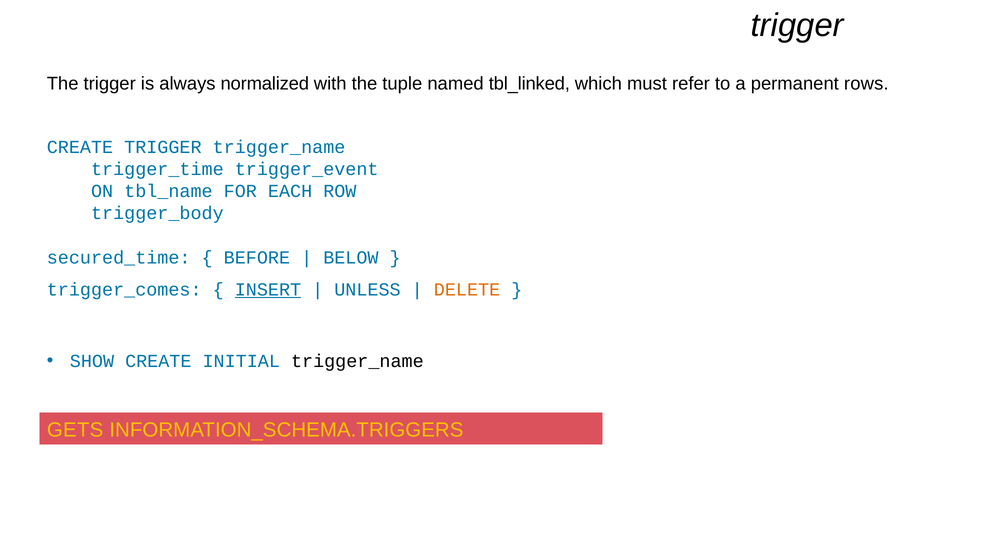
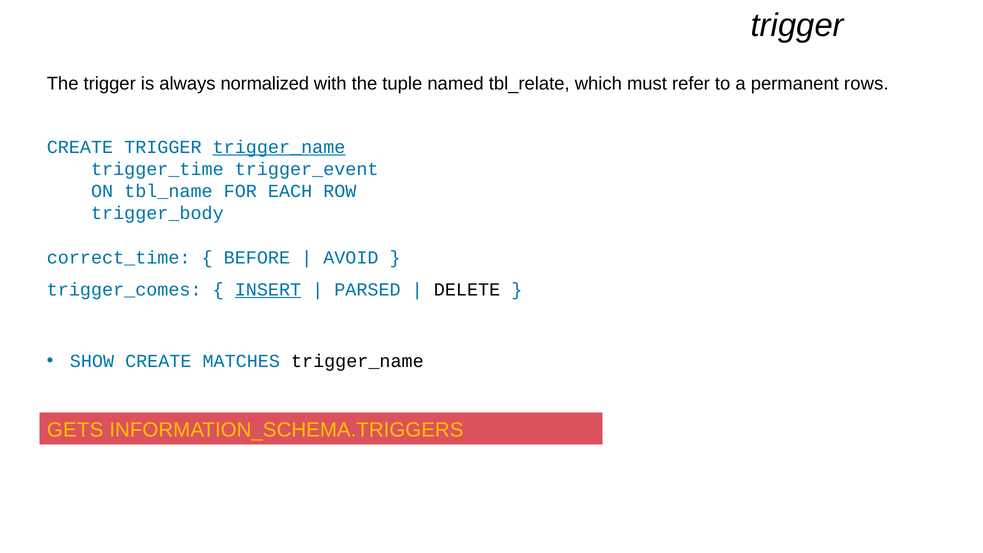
tbl_linked: tbl_linked -> tbl_relate
trigger_name at (279, 147) underline: none -> present
secured_time: secured_time -> correct_time
BELOW: BELOW -> AVOID
UNLESS: UNLESS -> PARSED
DELETE colour: orange -> black
INITIAL: INITIAL -> MATCHES
